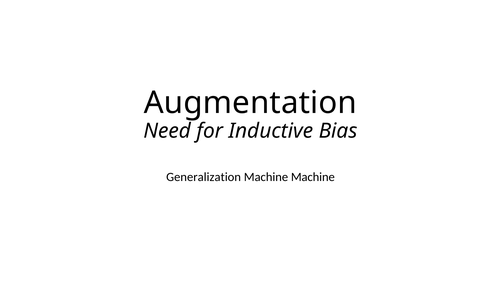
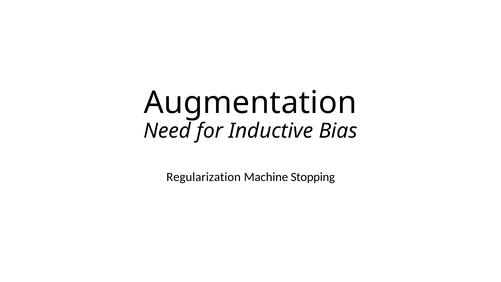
Generalization: Generalization -> Regularization
Machine Machine: Machine -> Stopping
